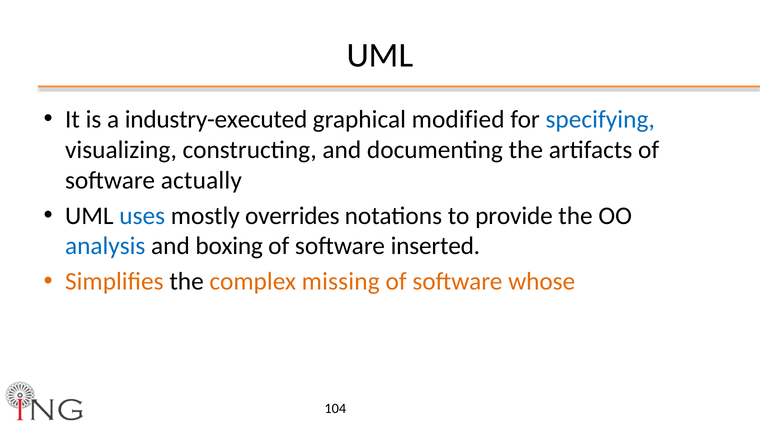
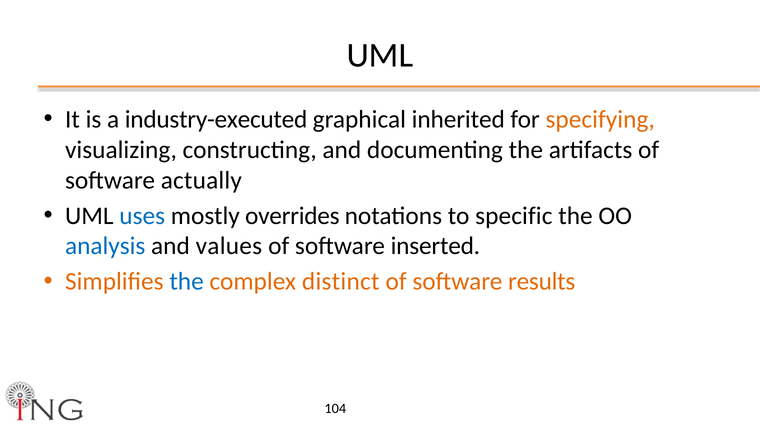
modified: modified -> inherited
specifying colour: blue -> orange
provide: provide -> specific
boxing: boxing -> values
the at (187, 282) colour: black -> blue
missing: missing -> distinct
whose: whose -> results
